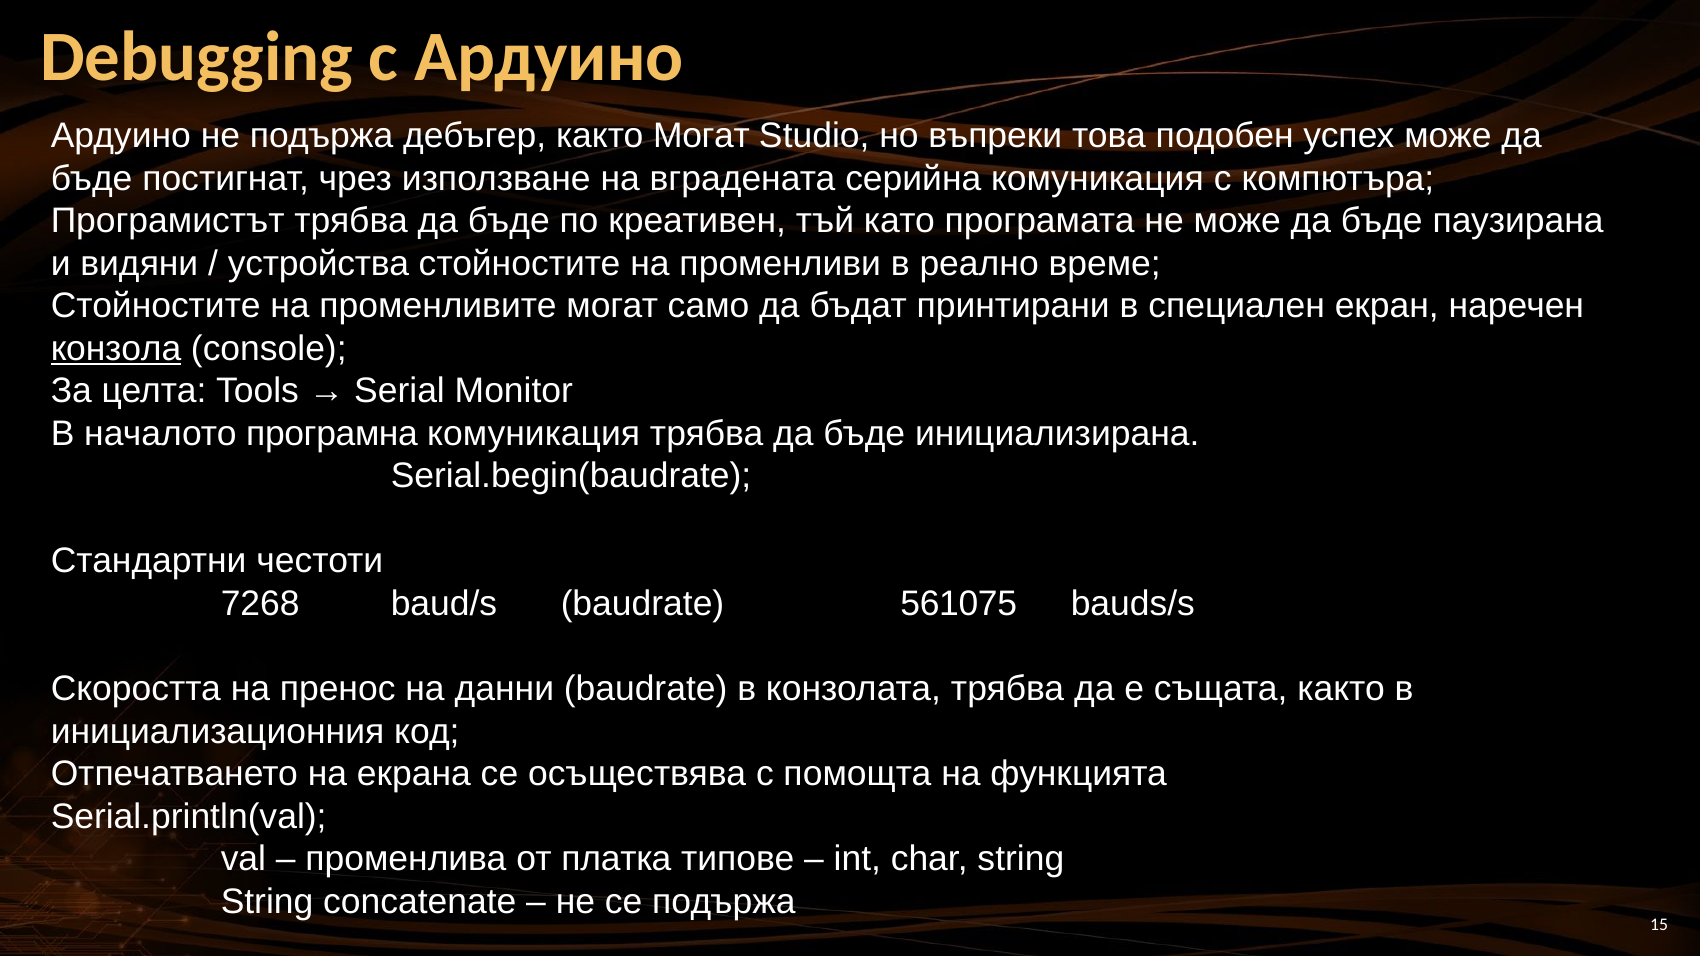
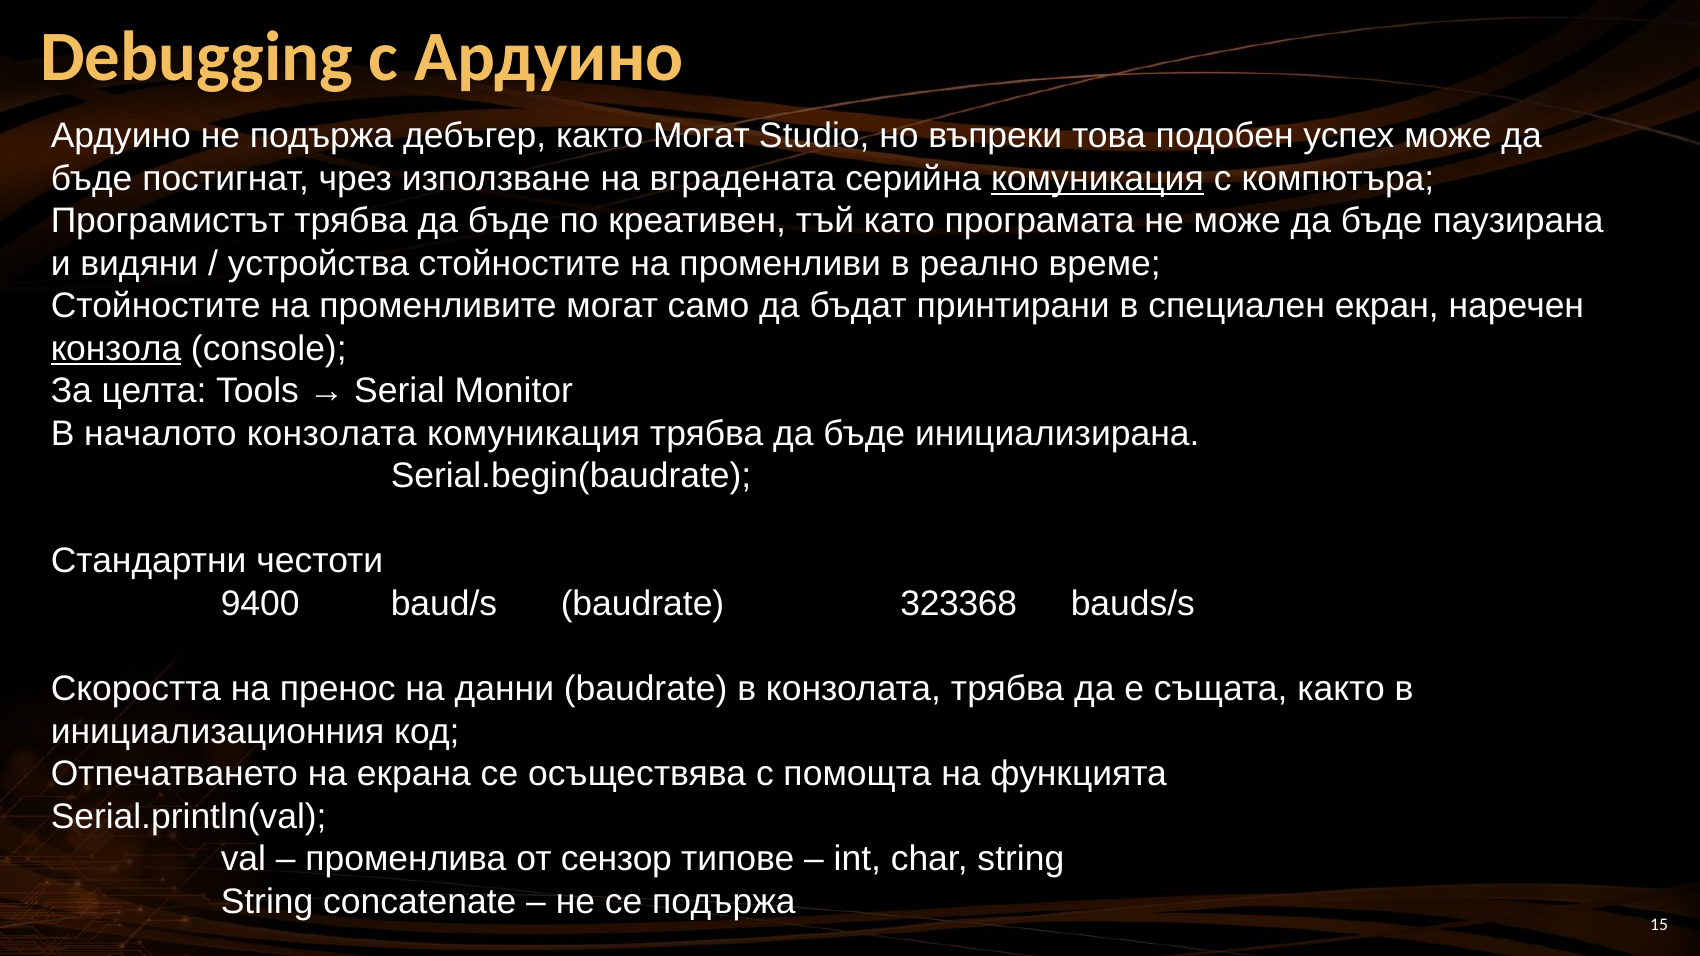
комуникация at (1098, 179) underline: none -> present
началото програмна: програмна -> конзолата
7268: 7268 -> 9400
561075: 561075 -> 323368
платка: платка -> сензор
